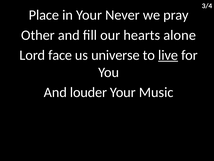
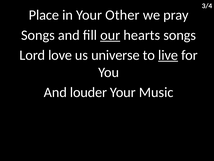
Never: Never -> Other
Other at (38, 35): Other -> Songs
our underline: none -> present
hearts alone: alone -> songs
face: face -> love
